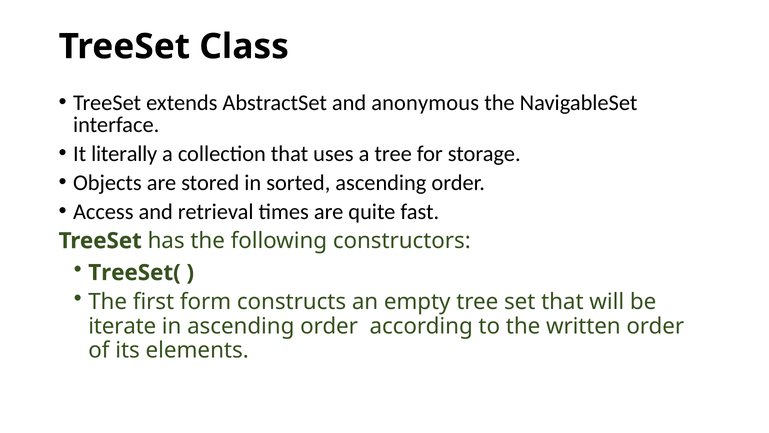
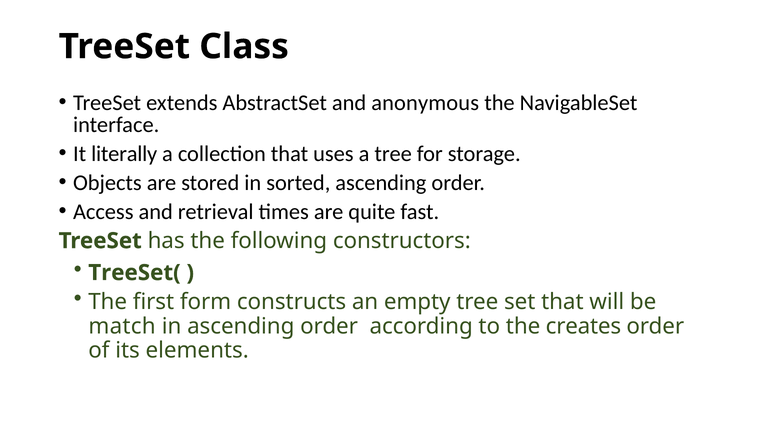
iterate: iterate -> match
written: written -> creates
